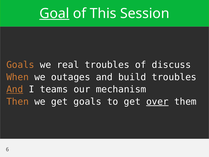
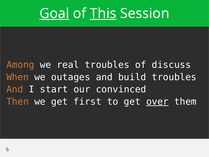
This underline: none -> present
Goals at (20, 65): Goals -> Among
And at (15, 89) underline: present -> none
teams: teams -> start
mechanism: mechanism -> convinced
get goals: goals -> first
